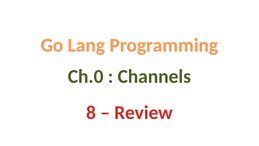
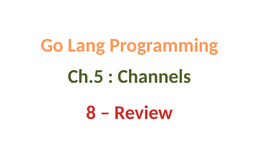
Ch.0: Ch.0 -> Ch.5
